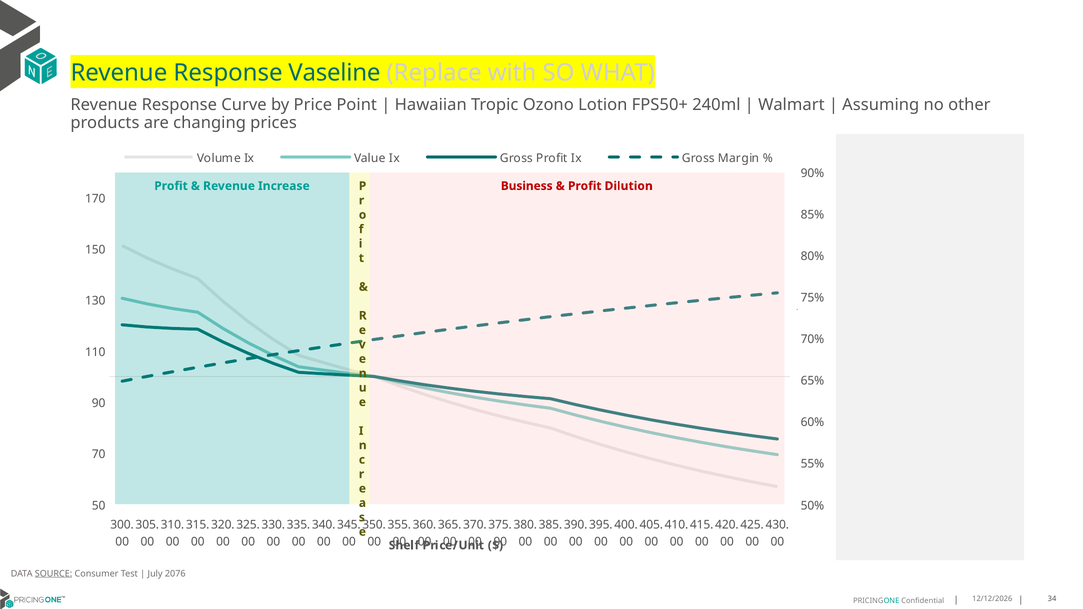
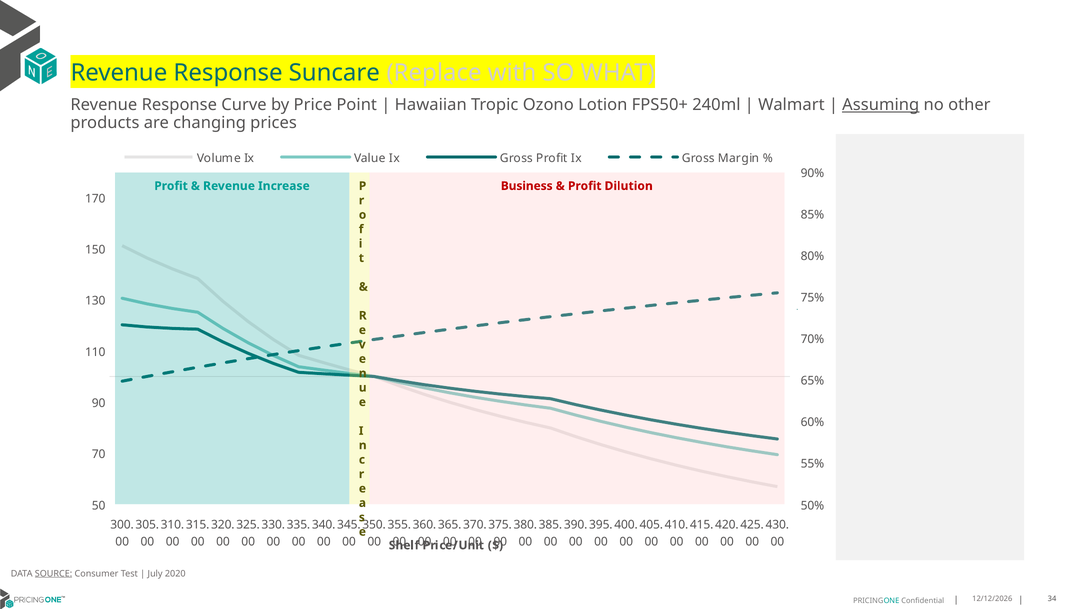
Vaseline: Vaseline -> Suncare
Assuming underline: none -> present
2076: 2076 -> 2020
